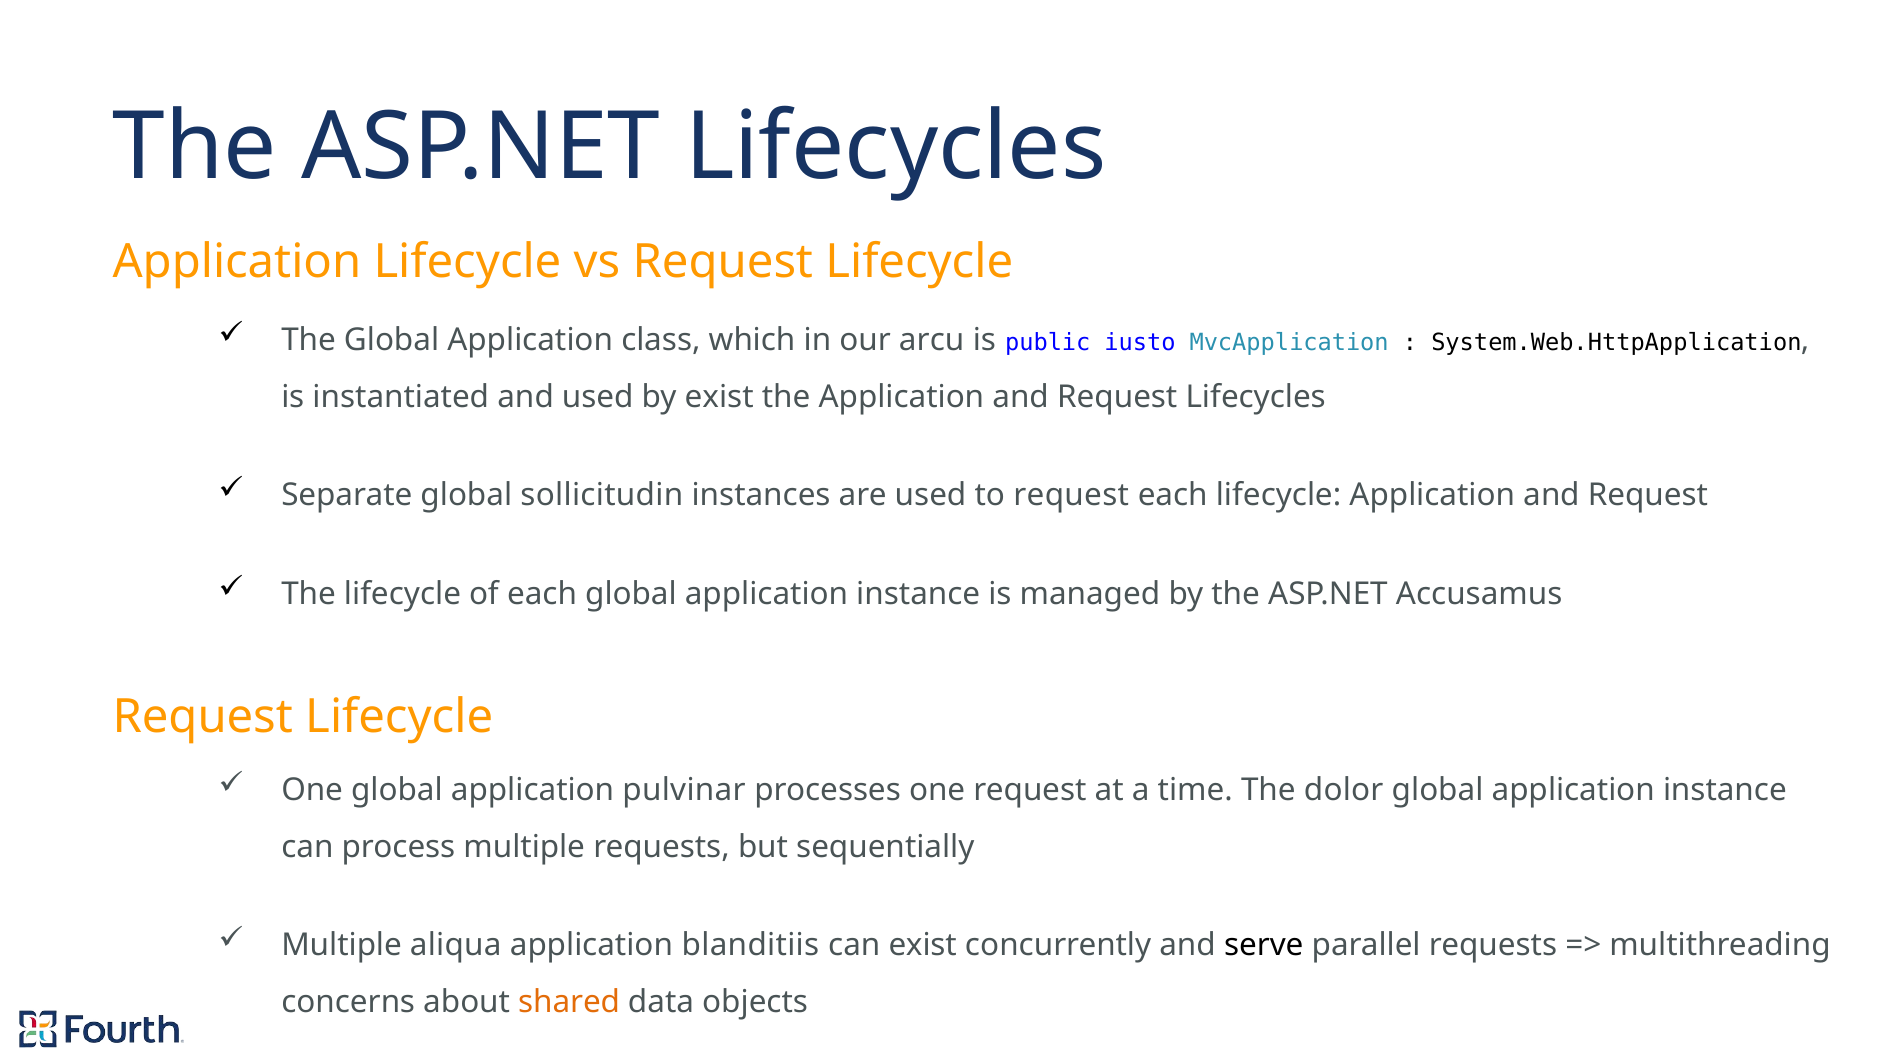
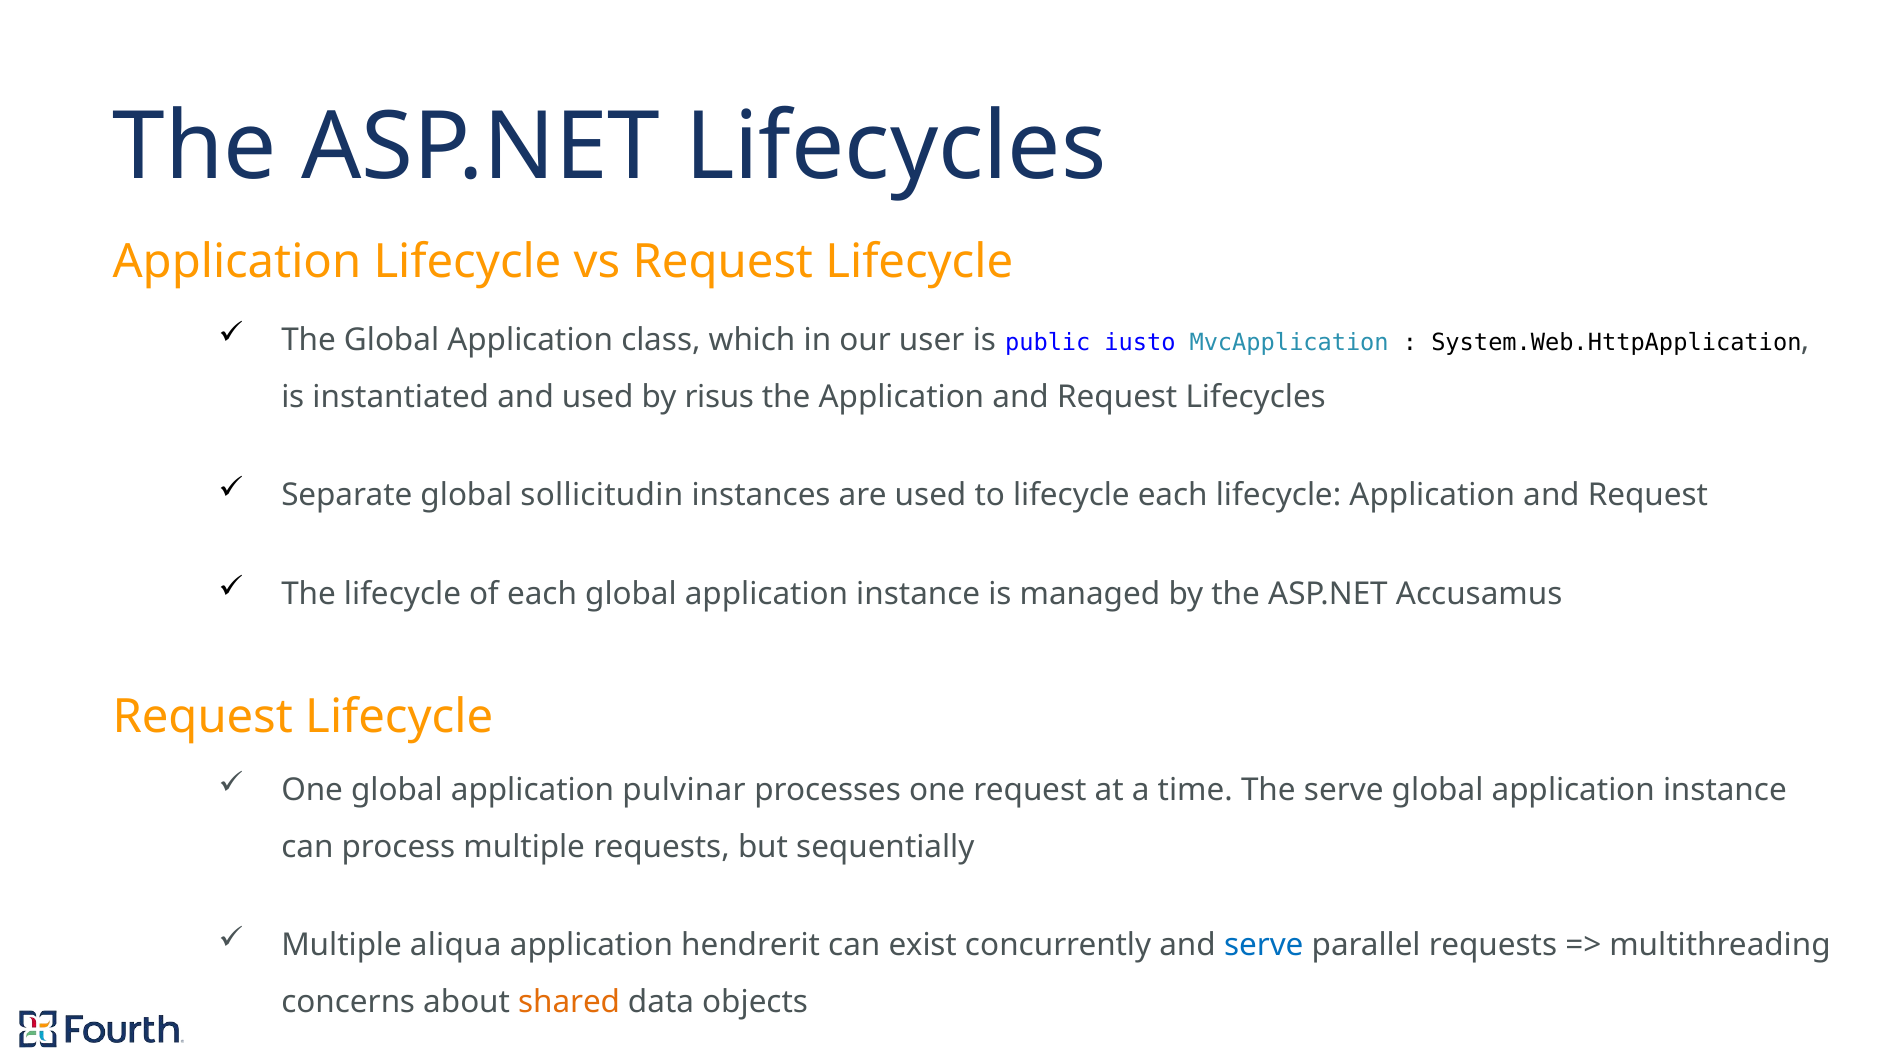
arcu: arcu -> user
by exist: exist -> risus
to request: request -> lifecycle
The dolor: dolor -> serve
blanditiis: blanditiis -> hendrerit
serve at (1264, 946) colour: black -> blue
